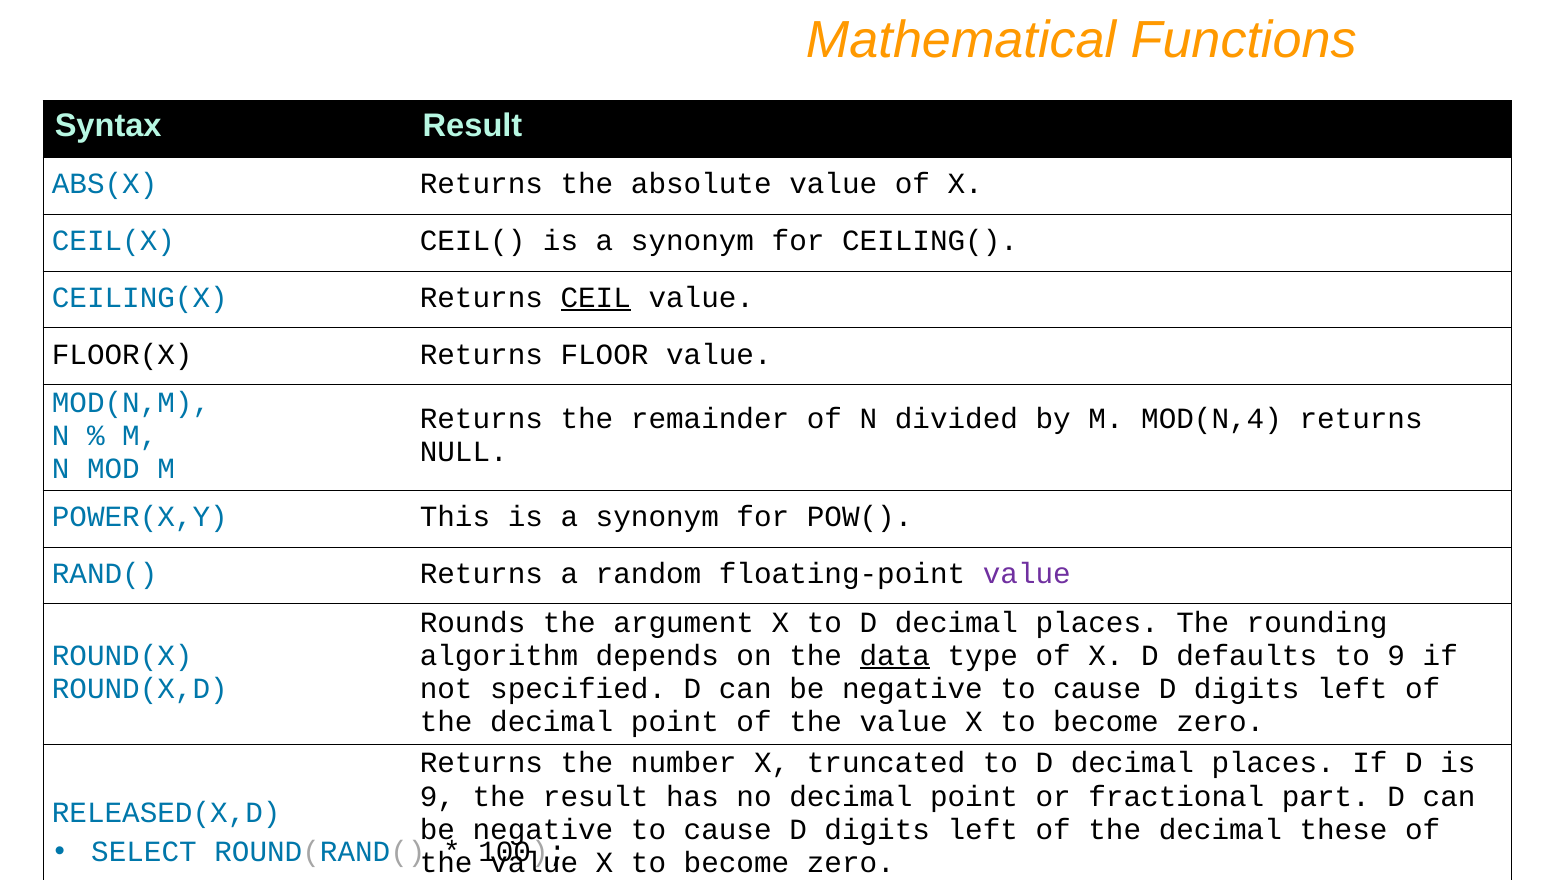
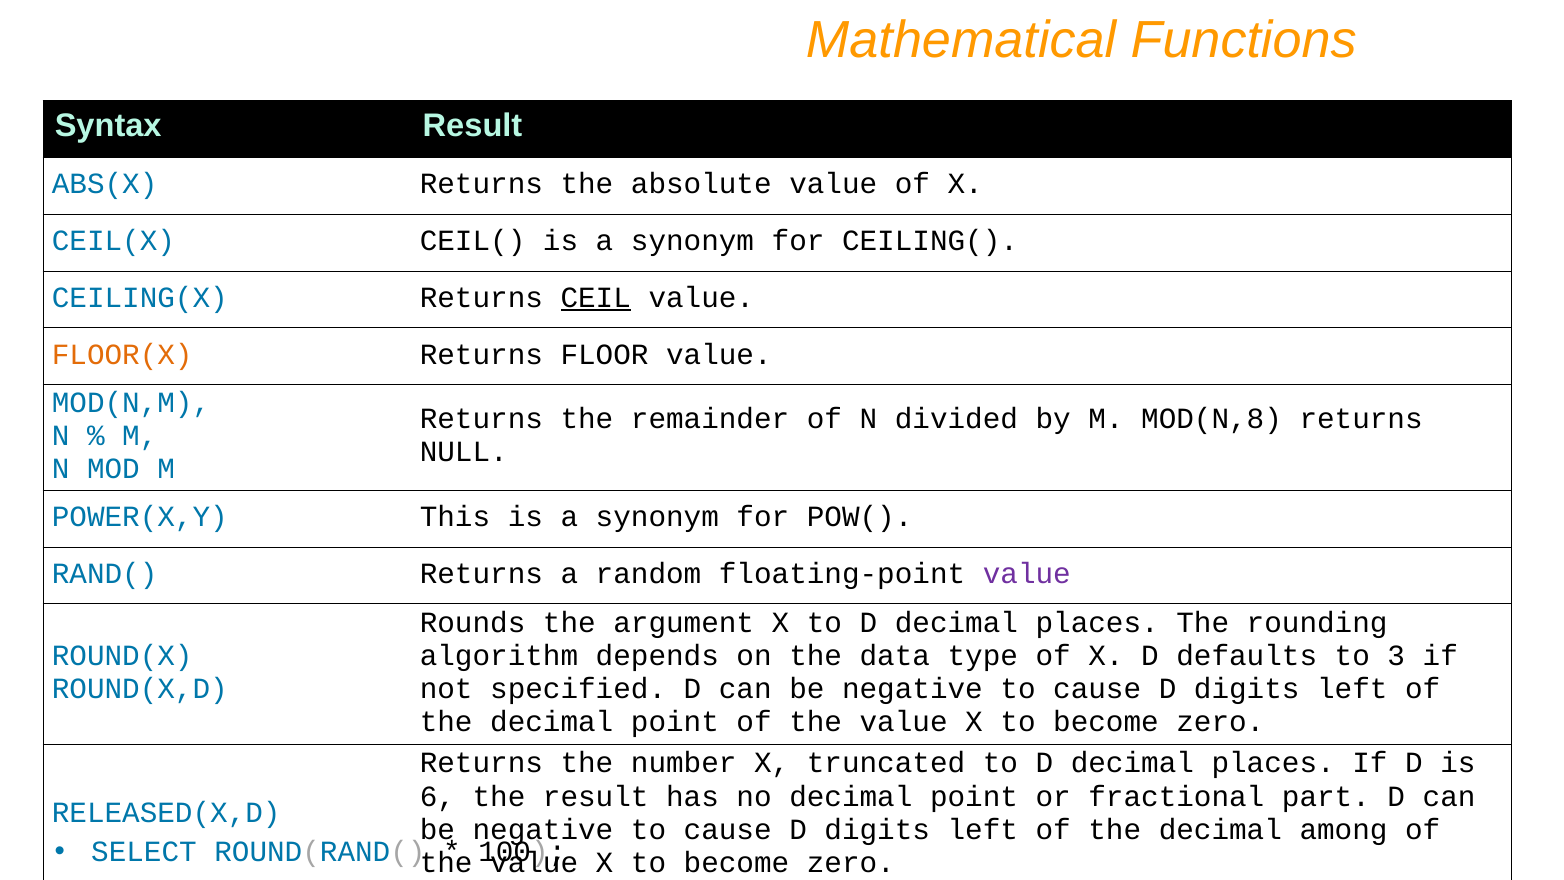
FLOOR(X colour: black -> orange
MOD(N,4: MOD(N,4 -> MOD(N,8
data underline: present -> none
to 9: 9 -> 3
9 at (437, 796): 9 -> 6
these: these -> among
